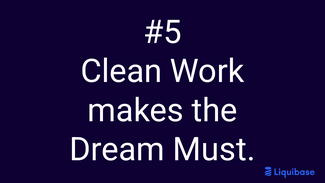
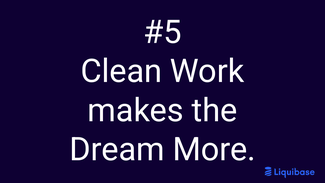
Must: Must -> More
